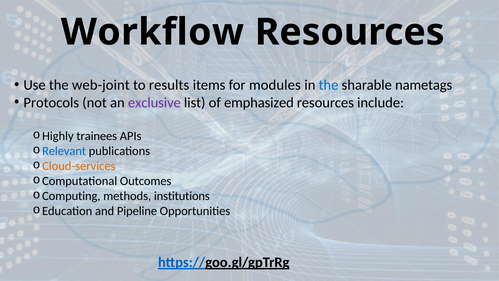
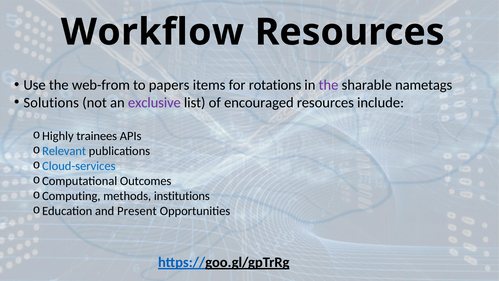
web-joint: web-joint -> web-from
results: results -> papers
modules: modules -> rotations
the at (329, 85) colour: blue -> purple
Protocols: Protocols -> Solutions
emphasized: emphasized -> encouraged
Cloud-services colour: orange -> blue
Pipeline: Pipeline -> Present
